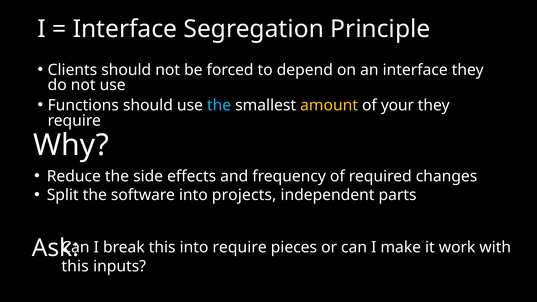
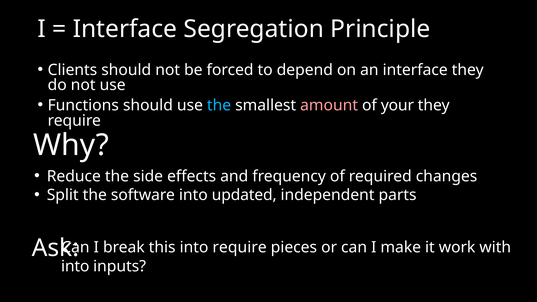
amount colour: yellow -> pink
projects: projects -> updated
this at (75, 266): this -> into
